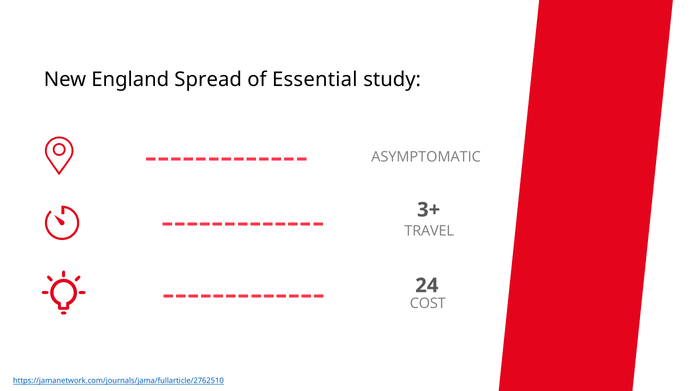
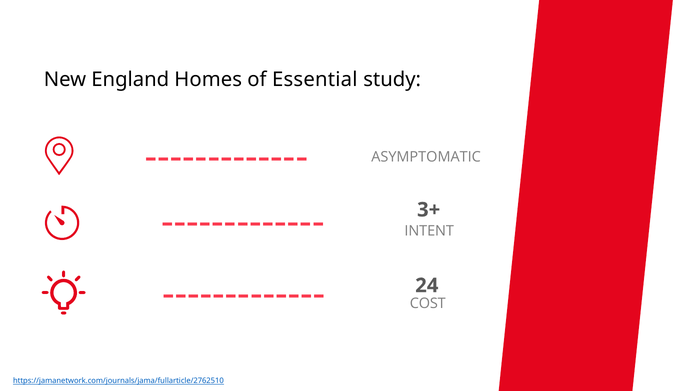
Spread: Spread -> Homes
TRAVEL: TRAVEL -> INTENT
